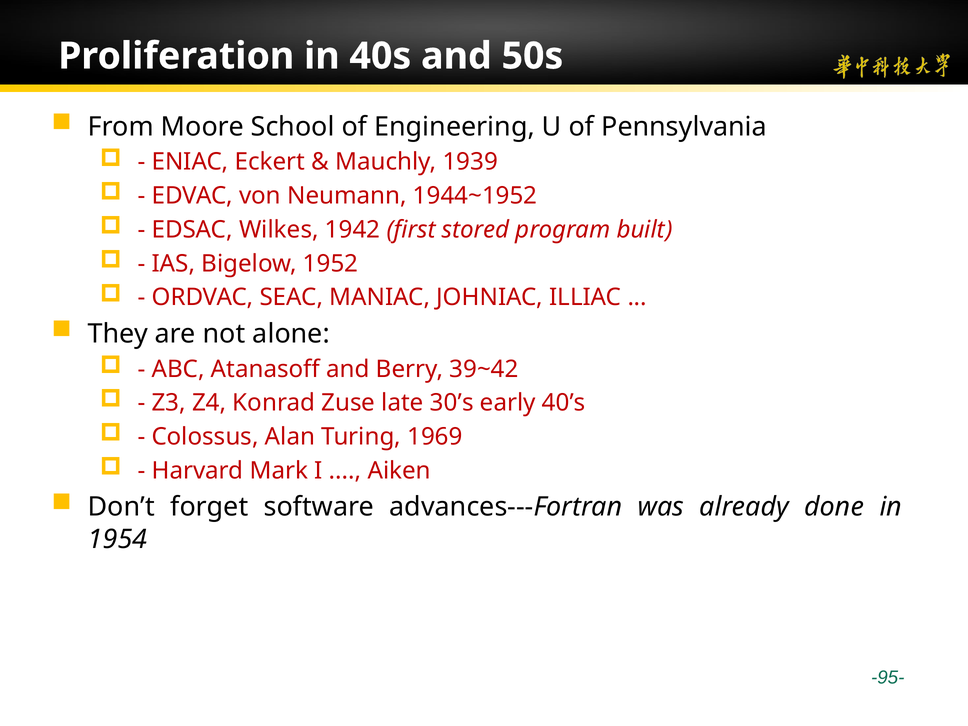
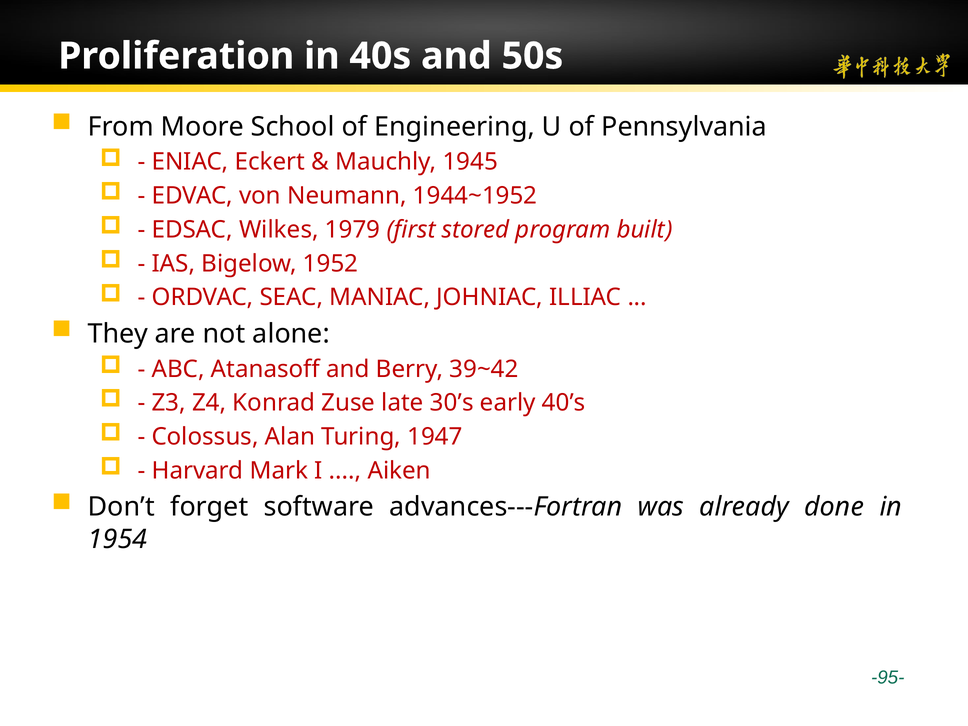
1939: 1939 -> 1945
1942: 1942 -> 1979
1969: 1969 -> 1947
